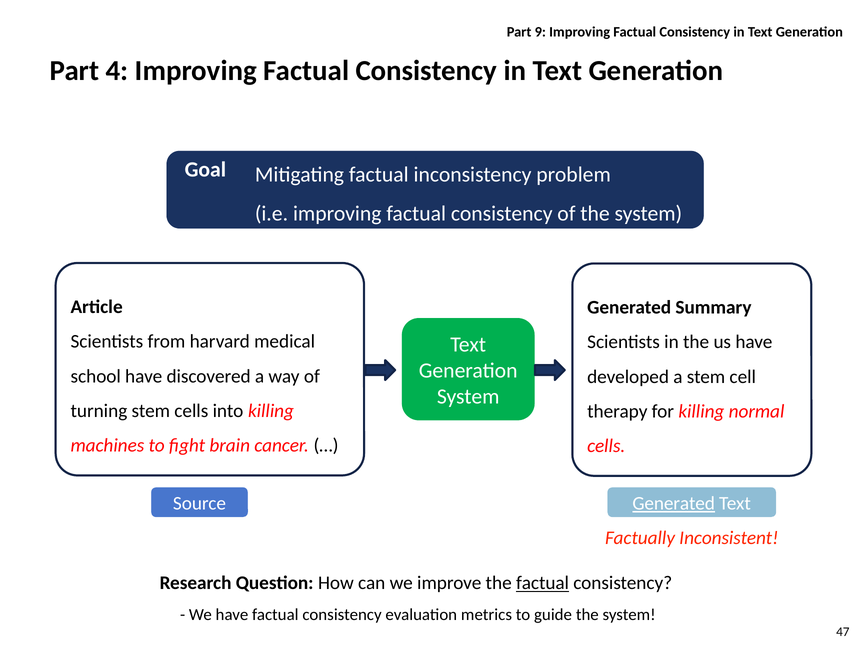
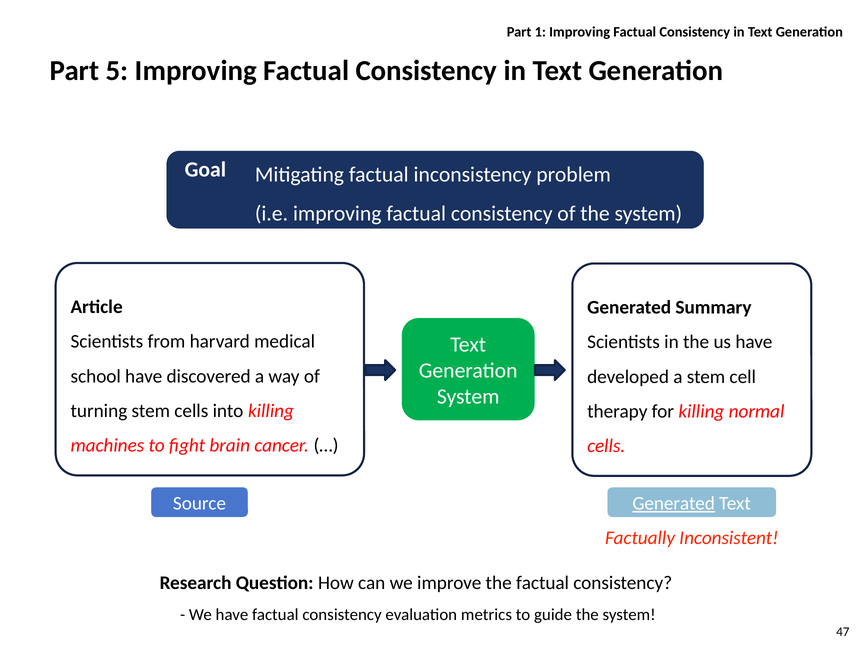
9: 9 -> 1
4: 4 -> 5
factual at (543, 583) underline: present -> none
